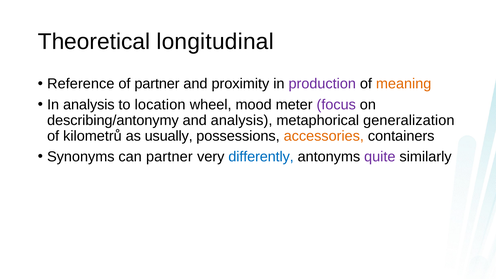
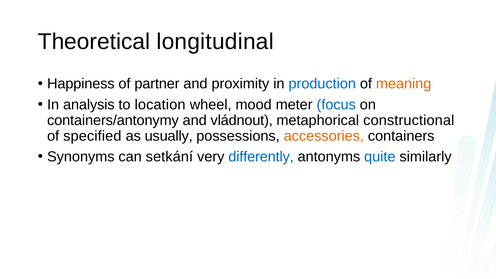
Reference: Reference -> Happiness
production colour: purple -> blue
focus colour: purple -> blue
describing/antonymy: describing/antonymy -> containers/antonymy
and analysis: analysis -> vládnout
generalization: generalization -> constructional
kilometrů: kilometrů -> specified
can partner: partner -> setkání
quite colour: purple -> blue
